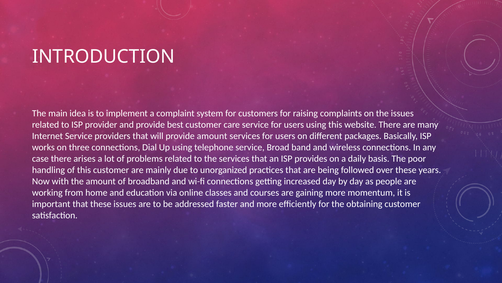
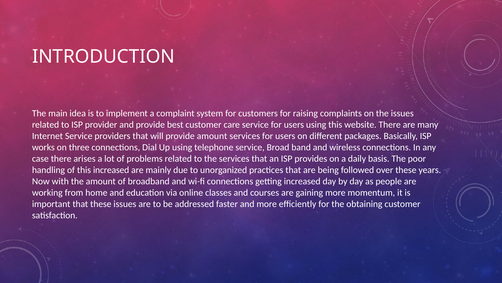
this customer: customer -> increased
